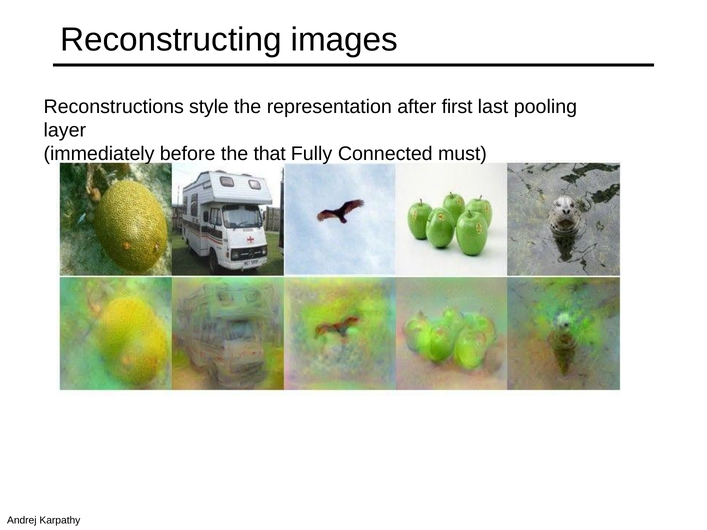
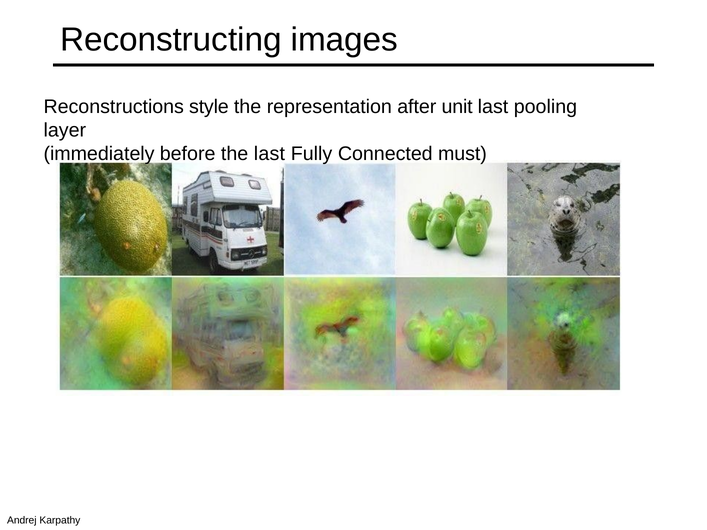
first: first -> unit
the that: that -> last
